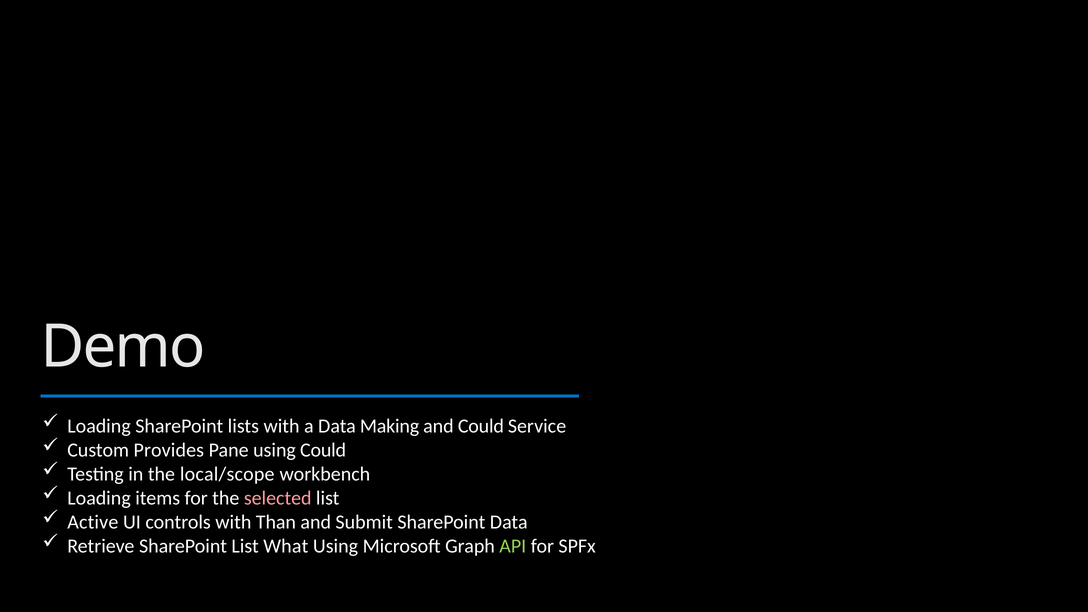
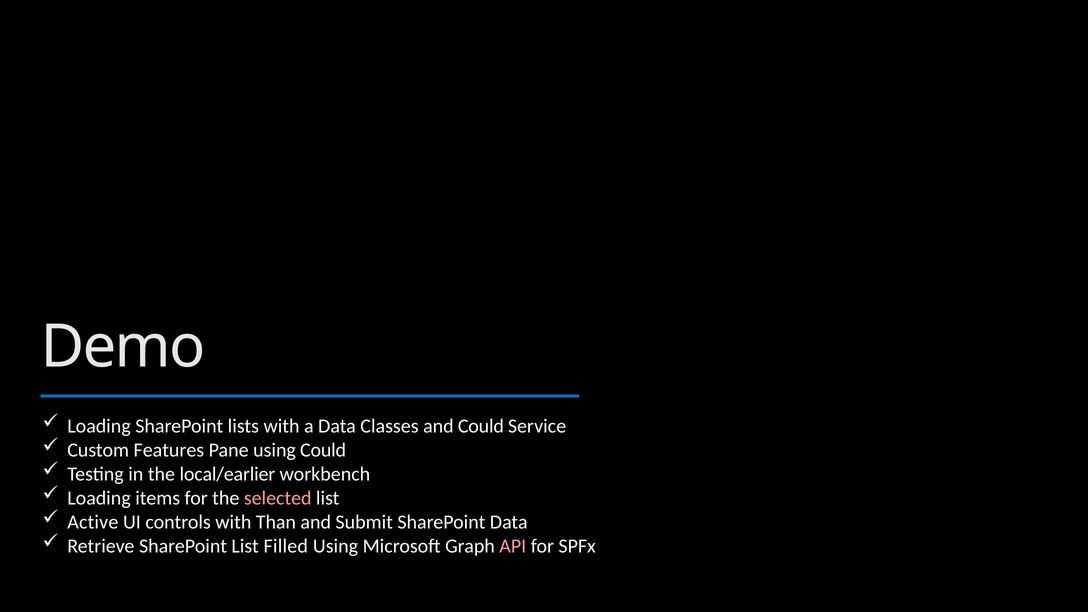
Making: Making -> Classes
Provides: Provides -> Features
local/scope: local/scope -> local/earlier
What: What -> Filled
API colour: light green -> pink
